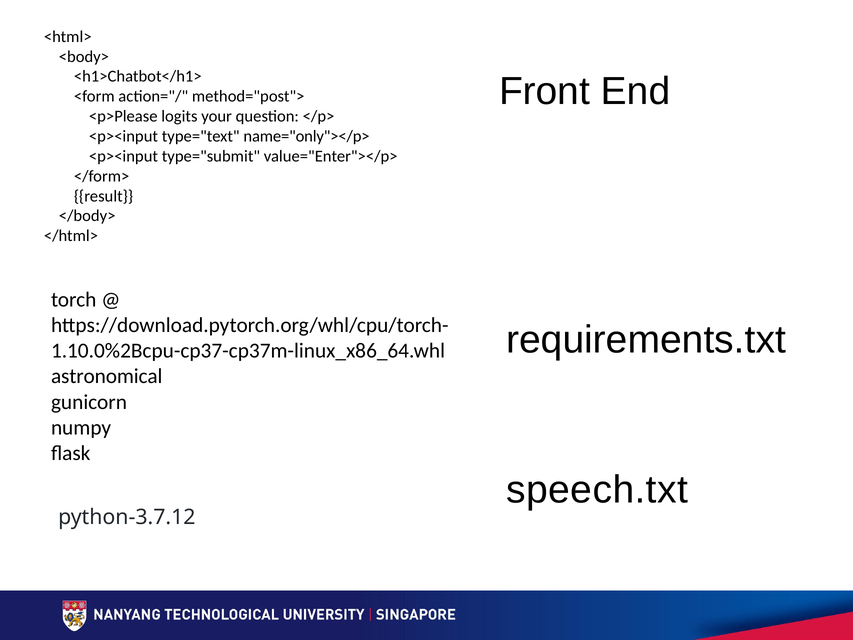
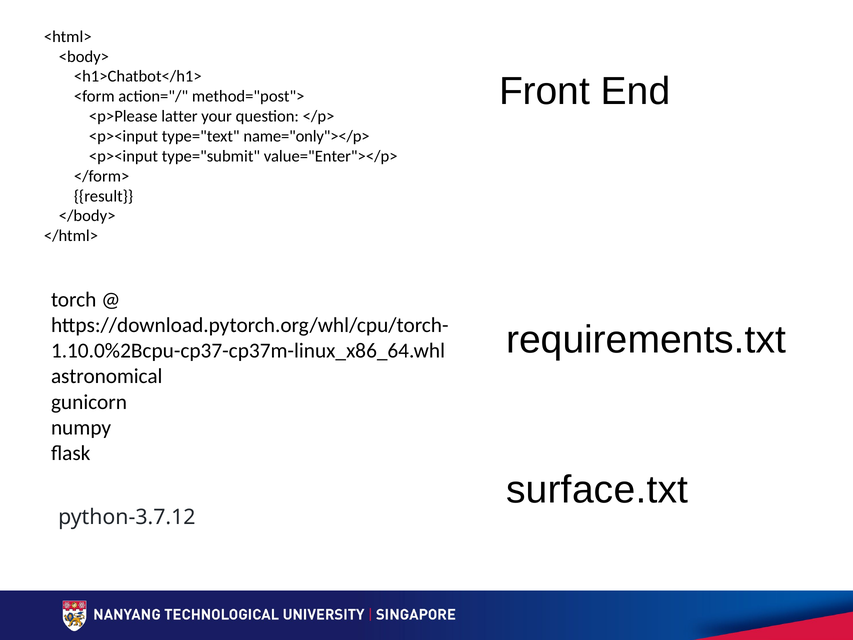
logits: logits -> latter
speech.txt: speech.txt -> surface.txt
